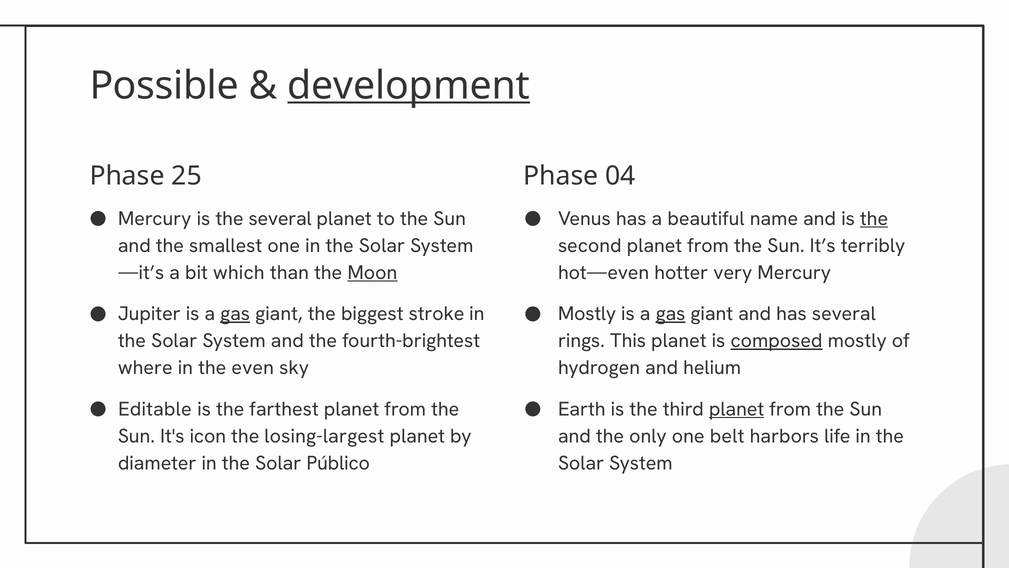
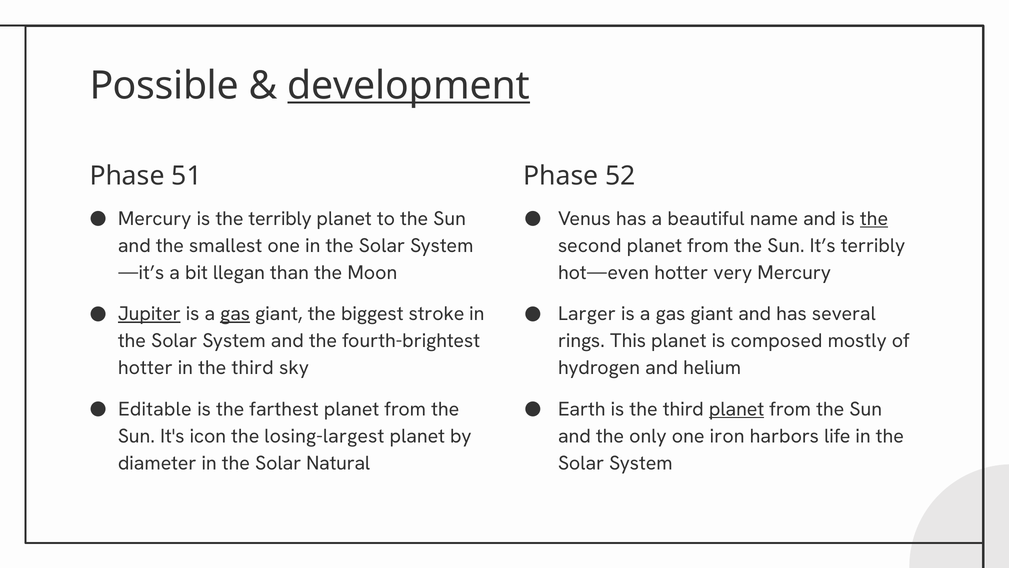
25: 25 -> 51
04: 04 -> 52
the several: several -> terribly
which: which -> llegan
Moon underline: present -> none
Jupiter underline: none -> present
Mostly at (587, 314): Mostly -> Larger
gas at (671, 314) underline: present -> none
composed underline: present -> none
where at (145, 368): where -> hotter
in the even: even -> third
belt: belt -> iron
Público: Público -> Natural
